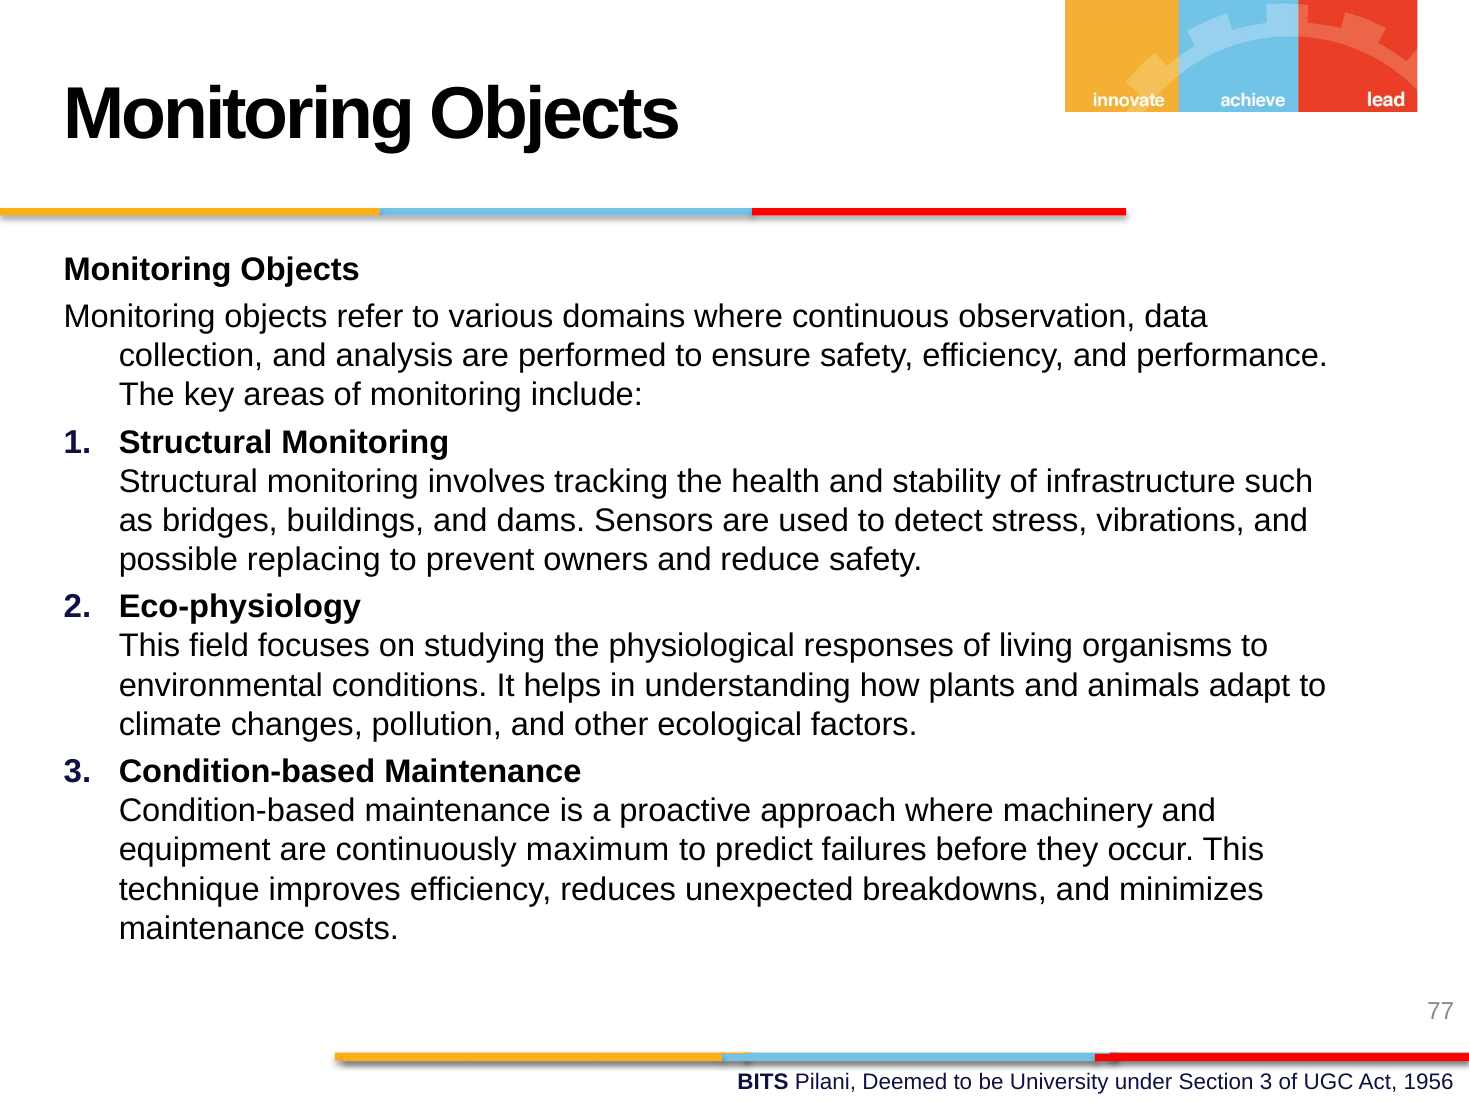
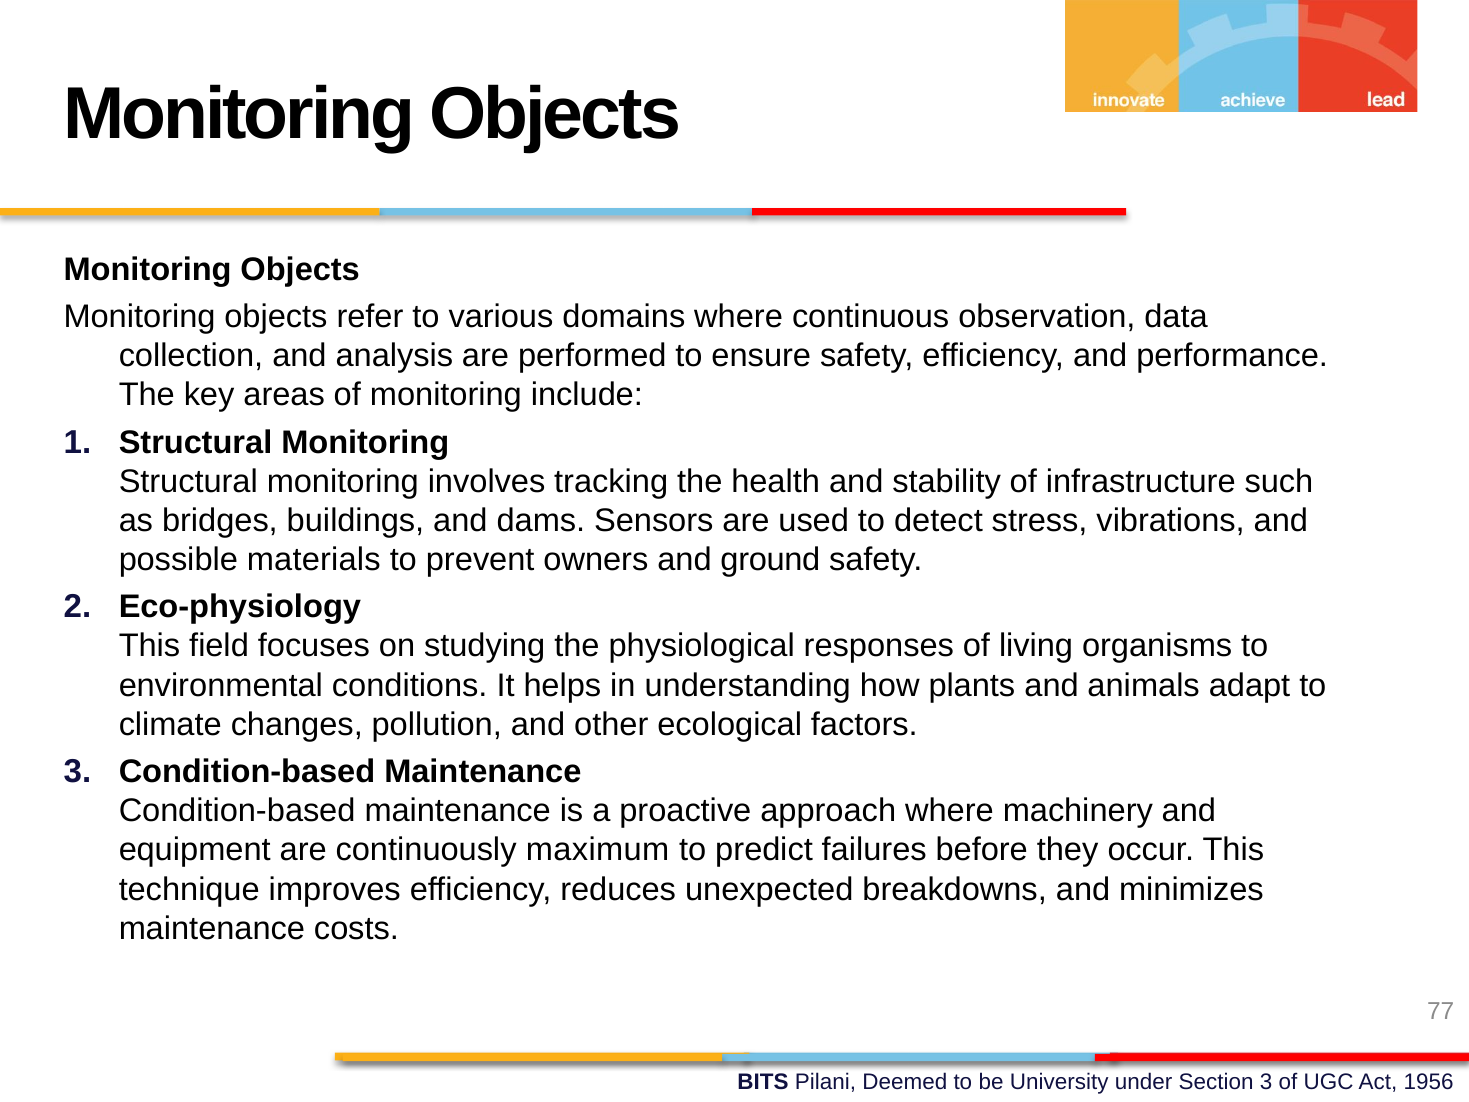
replacing: replacing -> materials
reduce: reduce -> ground
